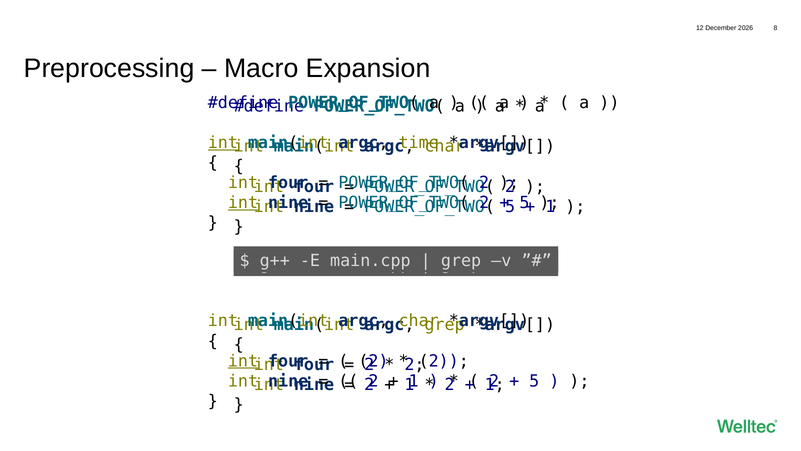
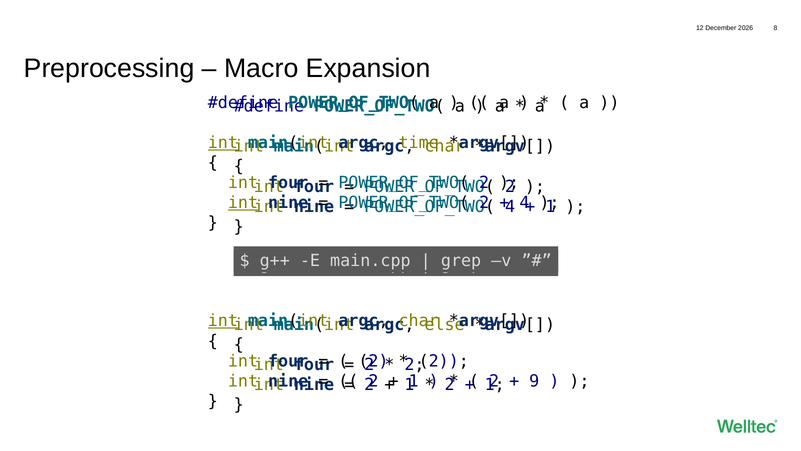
5 at (524, 203): 5 -> 4
5 at (510, 206): 5 -> 4
int at (223, 321) underline: none -> present
grep at (445, 324): grep -> else
int at (243, 361) underline: present -> none
5 at (534, 381): 5 -> 9
